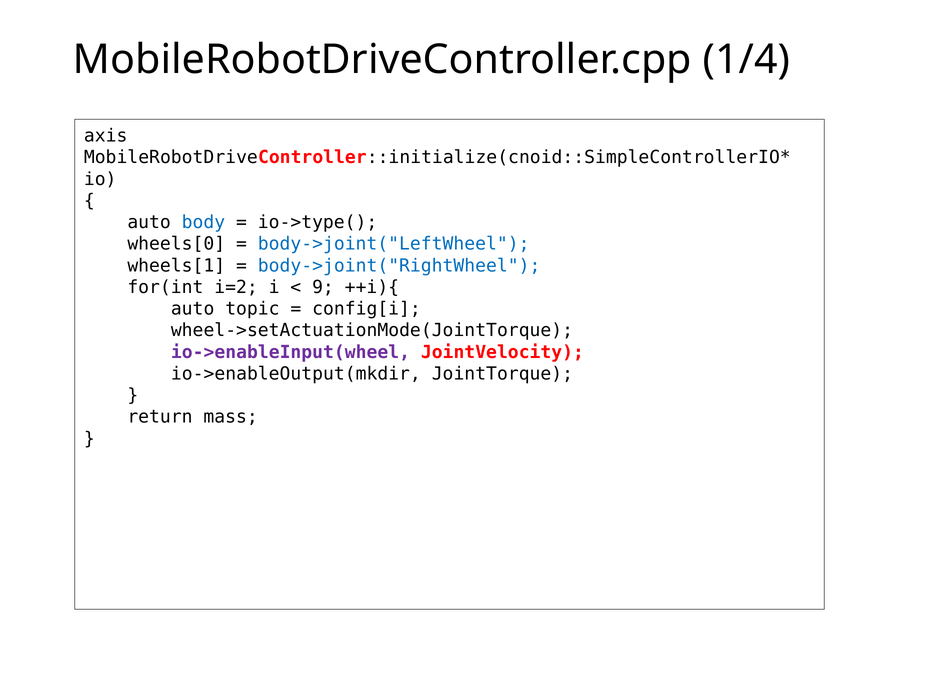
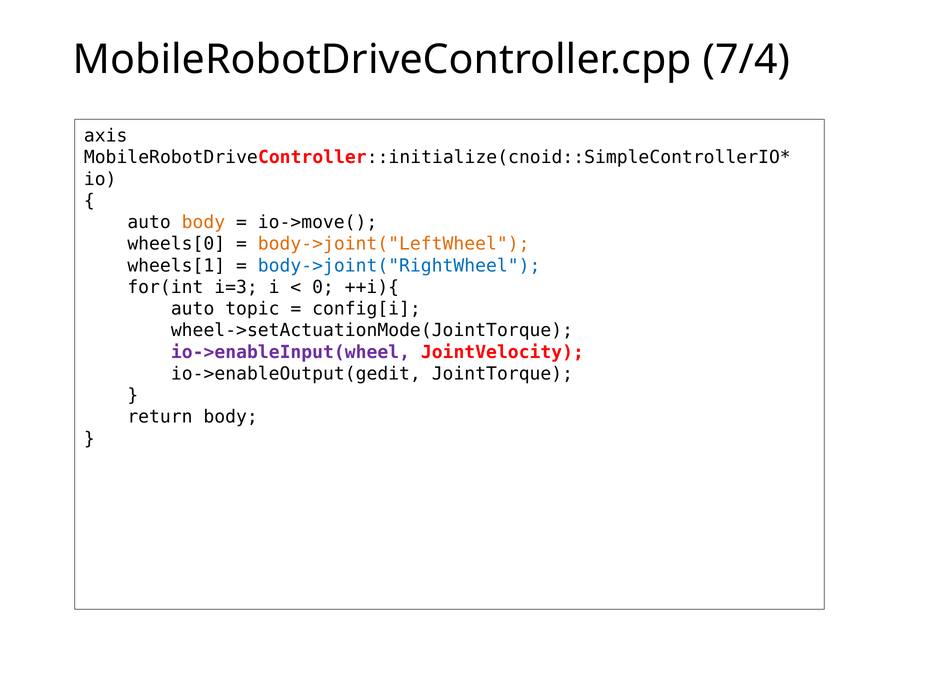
1/4: 1/4 -> 7/4
body at (203, 222) colour: blue -> orange
io->type(: io->type( -> io->move(
body->joint("LeftWheel colour: blue -> orange
i=2: i=2 -> i=3
9: 9 -> 0
io->enableOutput(mkdir: io->enableOutput(mkdir -> io->enableOutput(gedit
return mass: mass -> body
